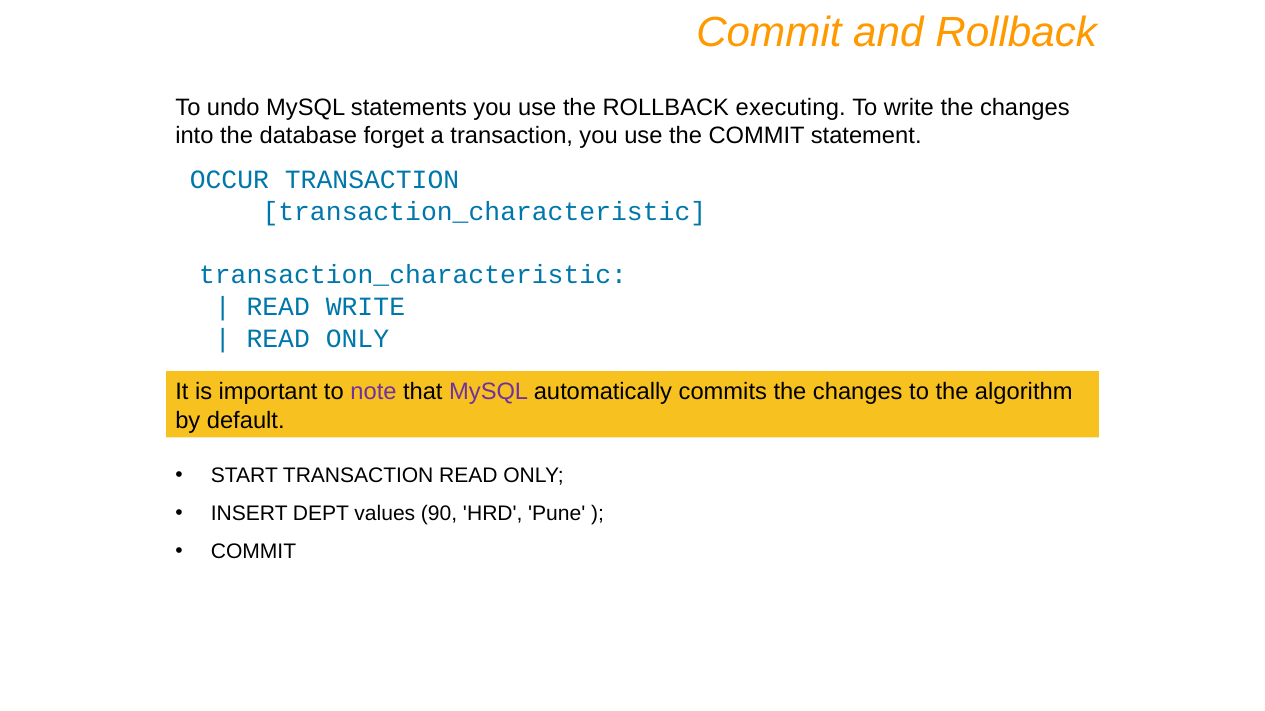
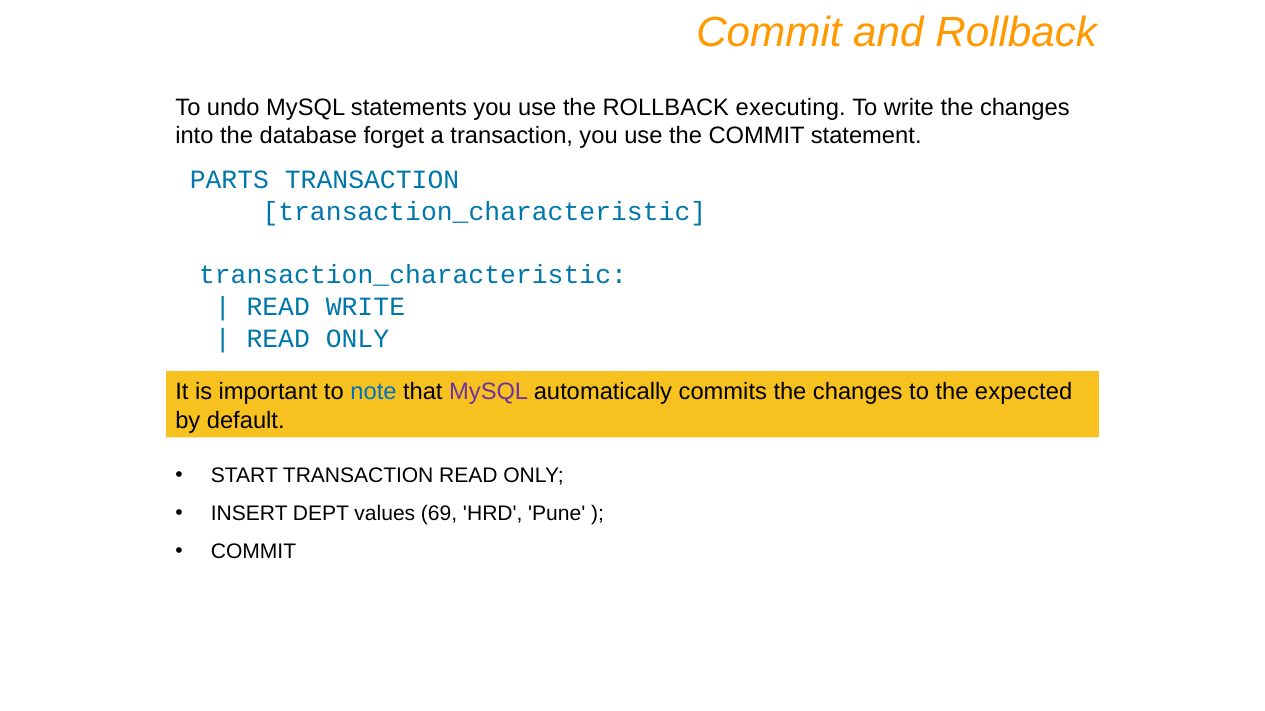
OCCUR: OCCUR -> PARTS
note colour: purple -> blue
algorithm: algorithm -> expected
90: 90 -> 69
